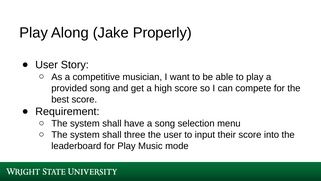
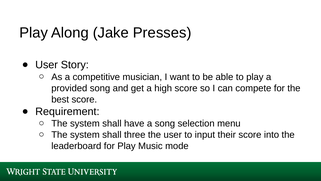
Properly: Properly -> Presses
